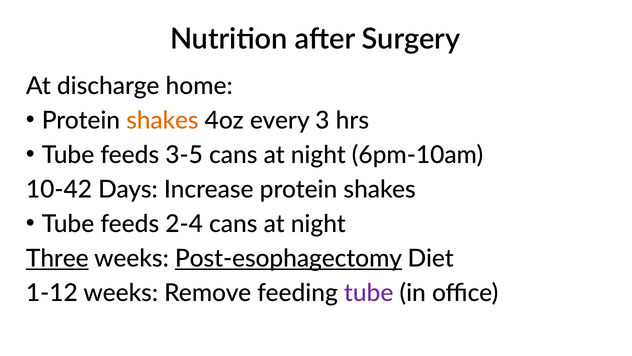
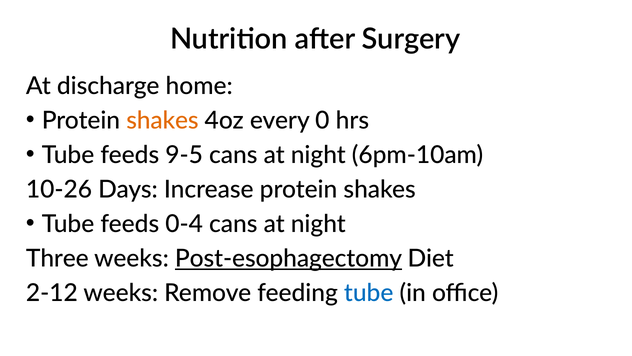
3: 3 -> 0
3-5: 3-5 -> 9-5
10-42: 10-42 -> 10-26
2-4: 2-4 -> 0-4
Three underline: present -> none
1-12: 1-12 -> 2-12
tube at (369, 293) colour: purple -> blue
